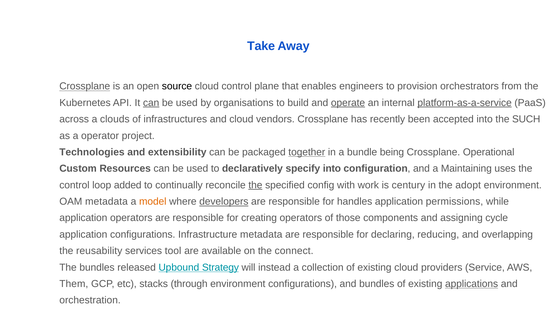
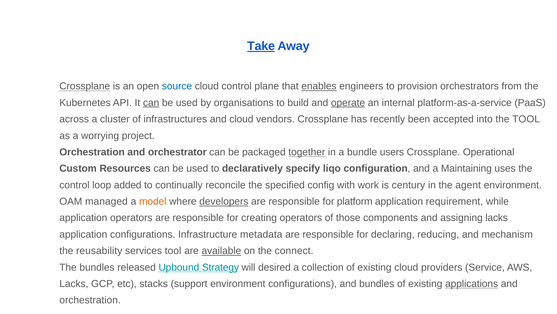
Take underline: none -> present
source colour: black -> blue
enables underline: none -> present
platform-as-a-service underline: present -> none
clouds: clouds -> cluster
the SUCH: SUCH -> TOOL
operator: operator -> worrying
Technologies at (92, 152): Technologies -> Orchestration
extensibility: extensibility -> orchestrator
being: being -> users
specify into: into -> liqo
the at (255, 185) underline: present -> none
adopt: adopt -> agent
OAM metadata: metadata -> managed
handles: handles -> platform
permissions: permissions -> requirement
assigning cycle: cycle -> lacks
overlapping: overlapping -> mechanism
available underline: none -> present
instead: instead -> desired
Them at (74, 283): Them -> Lacks
through: through -> support
